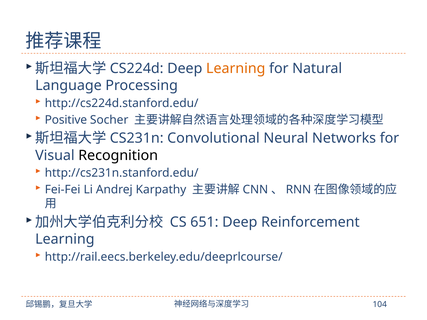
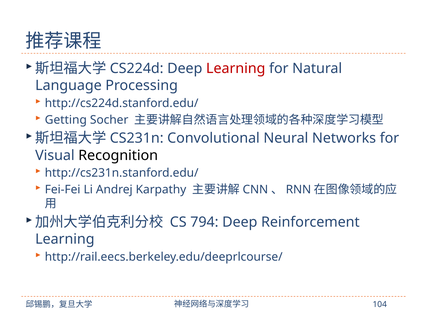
Learning at (236, 69) colour: orange -> red
Positive: Positive -> Getting
651: 651 -> 794
